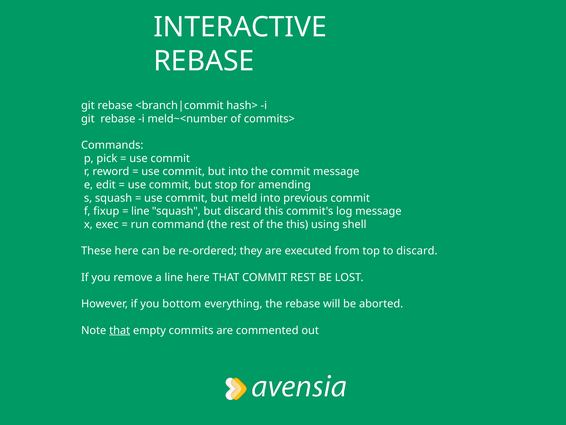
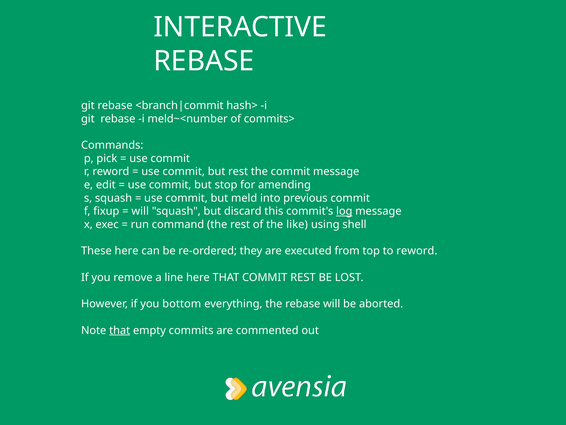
but into: into -> rest
line at (140, 211): line -> will
log underline: none -> present
the this: this -> like
to discard: discard -> reword
